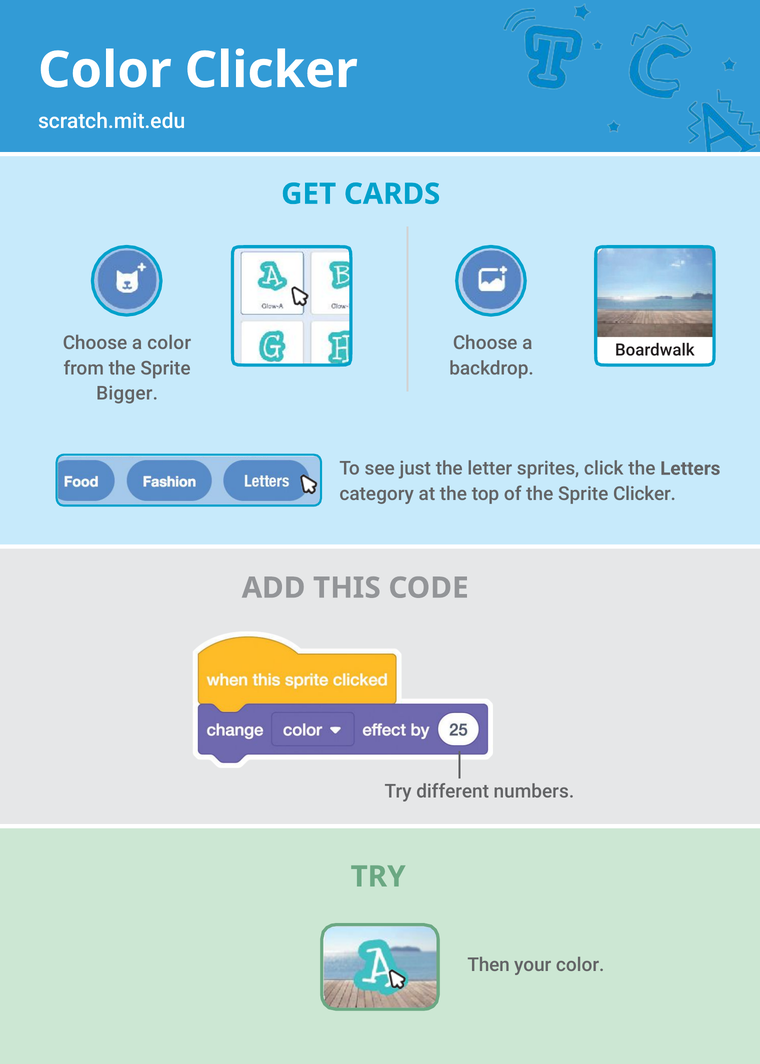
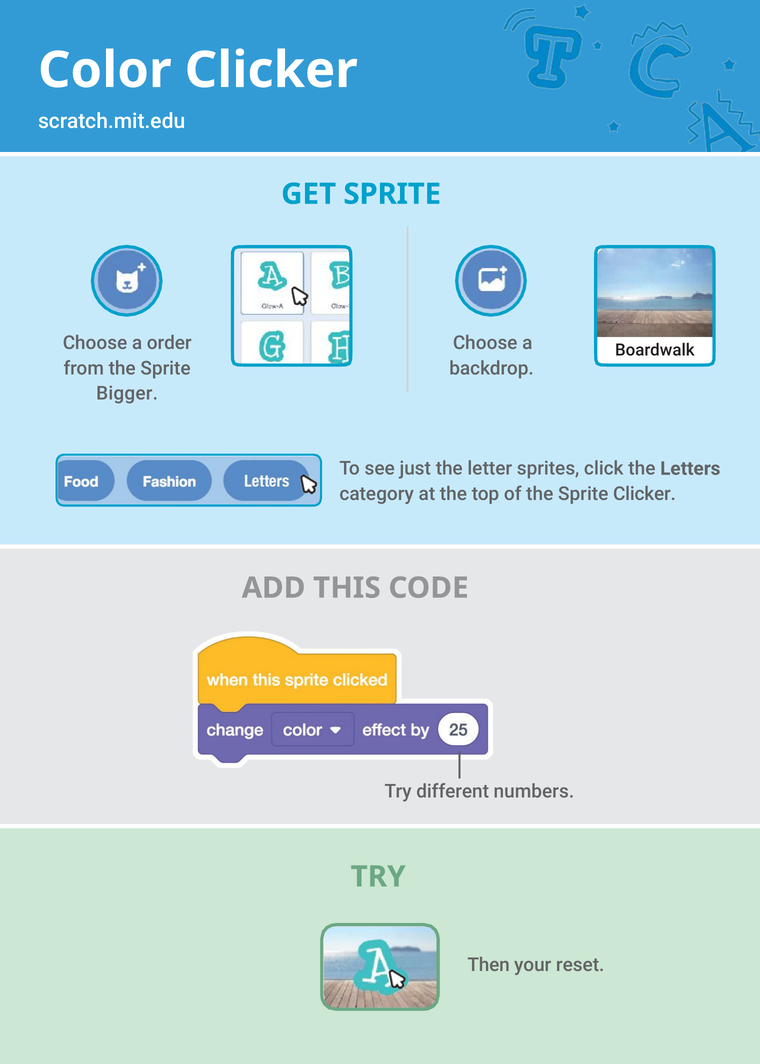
GET CARDS: CARDS -> SPRITE
a color: color -> order
your color: color -> reset
